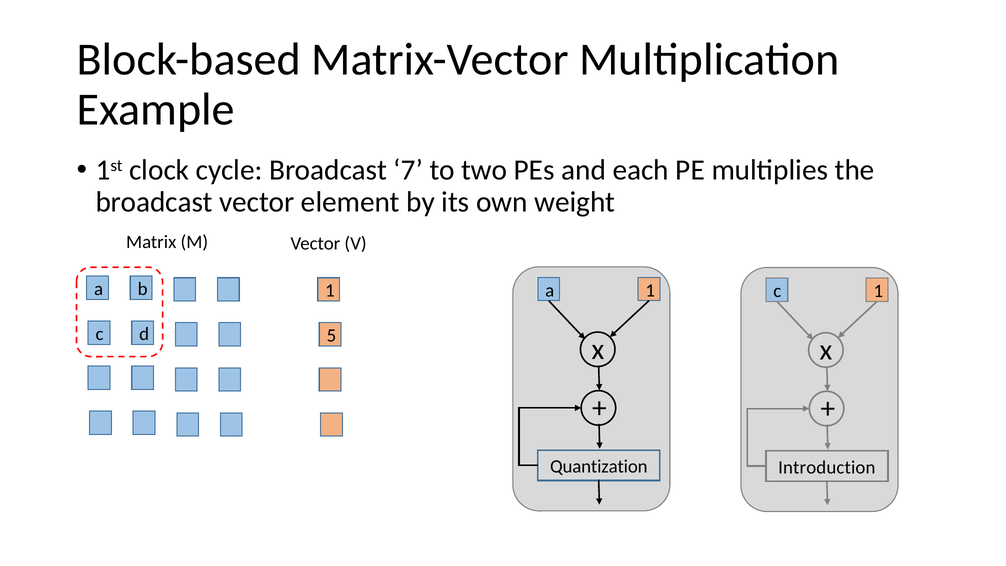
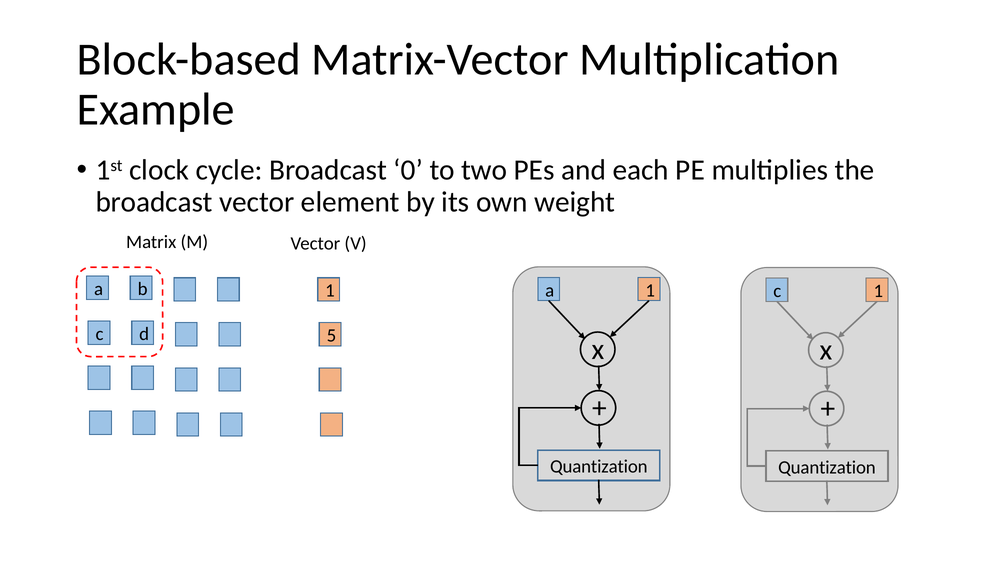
7: 7 -> 0
Introduction at (827, 467): Introduction -> Quantization
